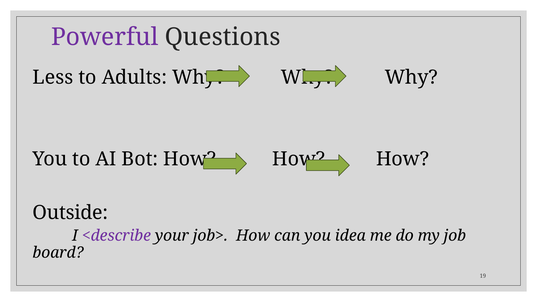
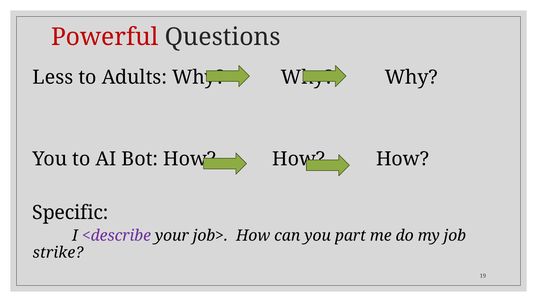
Powerful colour: purple -> red
Outside: Outside -> Specific
idea: idea -> part
board: board -> strike
